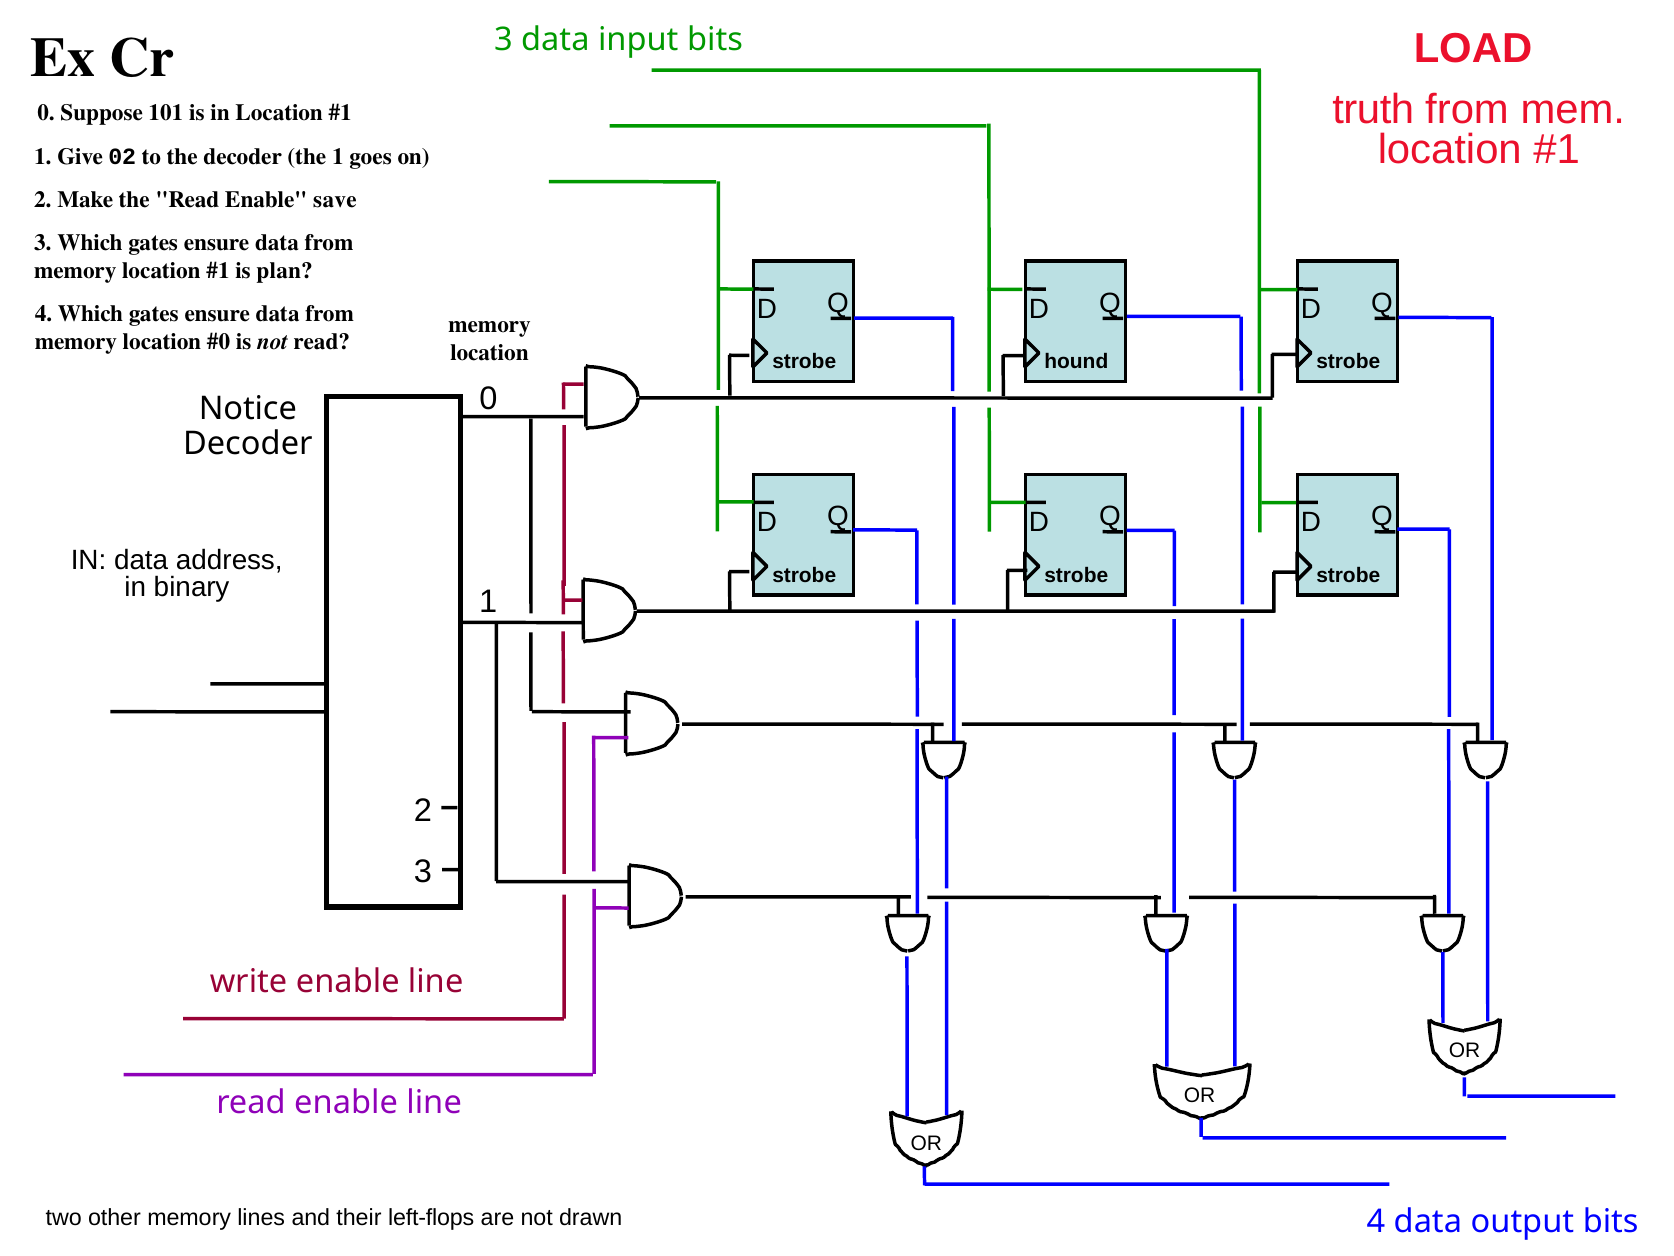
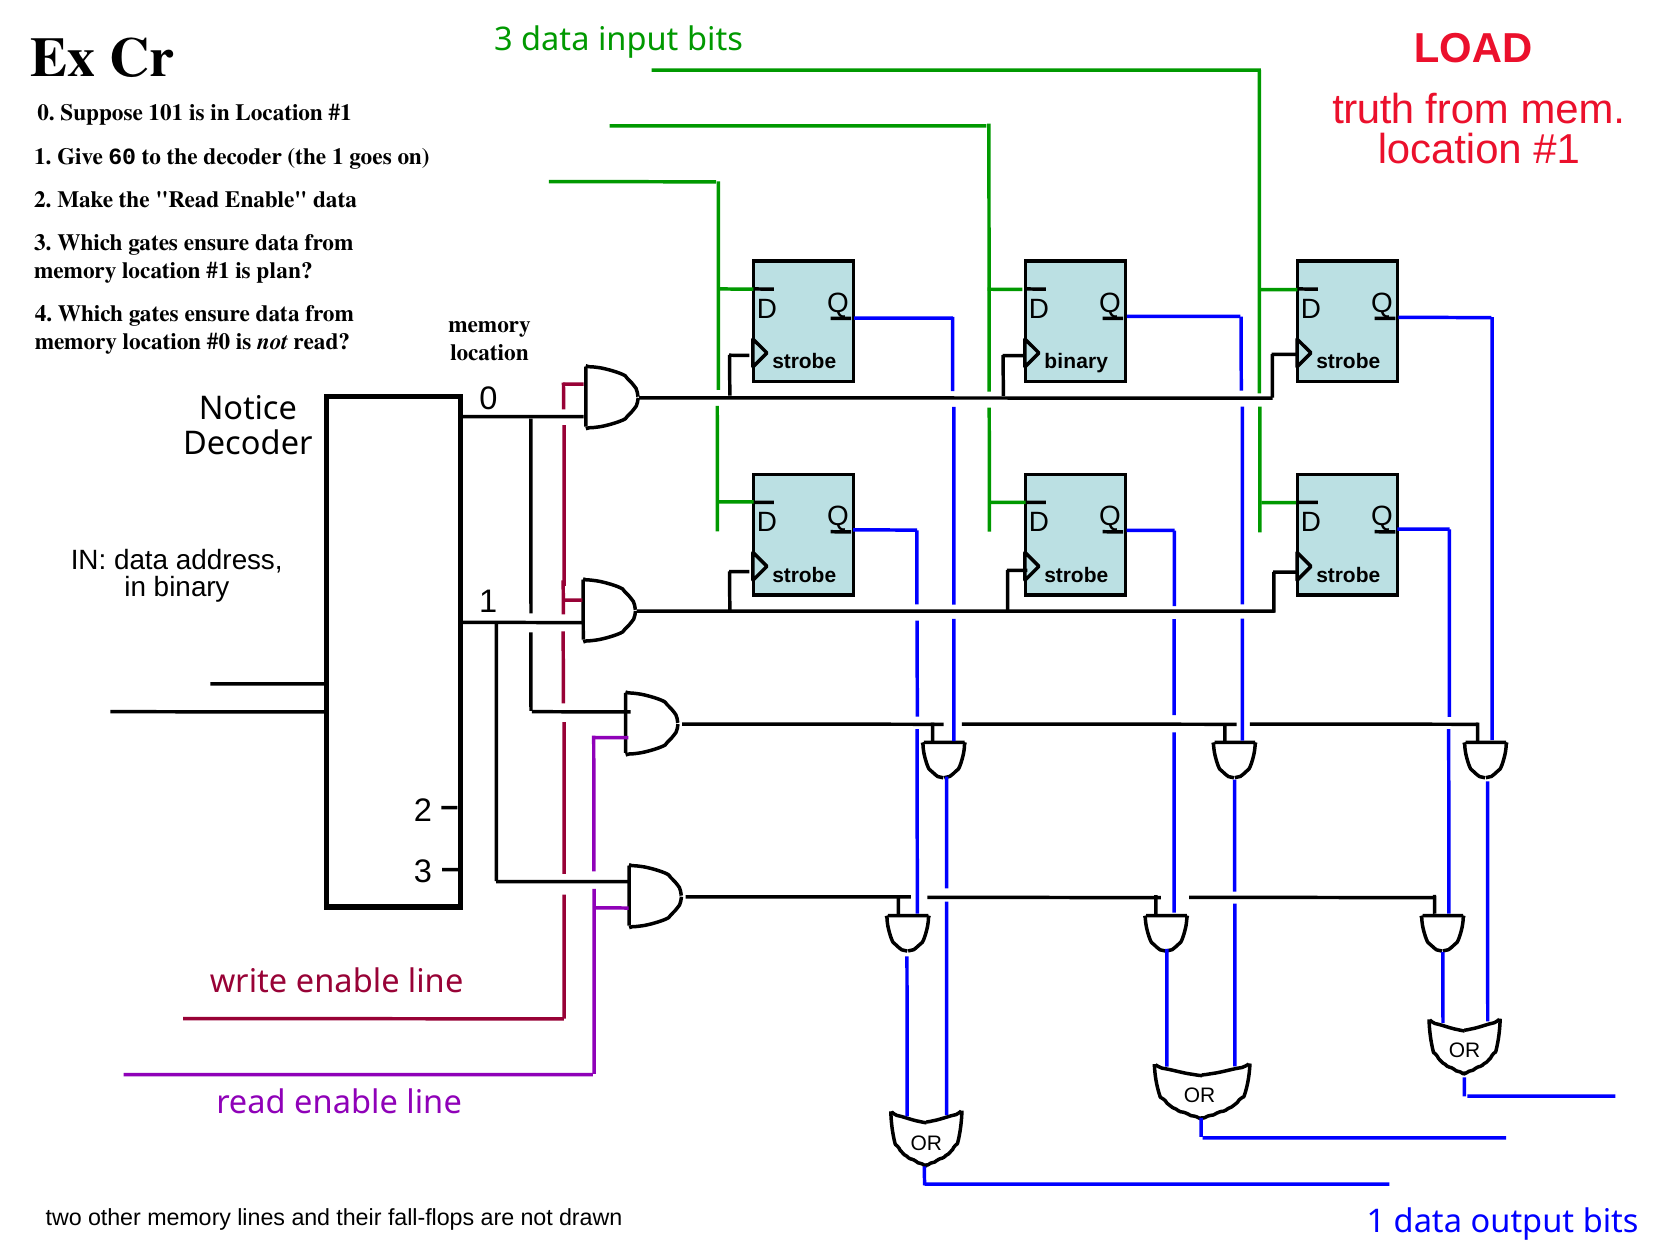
02: 02 -> 60
Enable save: save -> data
hound at (1076, 362): hound -> binary
left-flops: left-flops -> fall-flops
drawn 4: 4 -> 1
